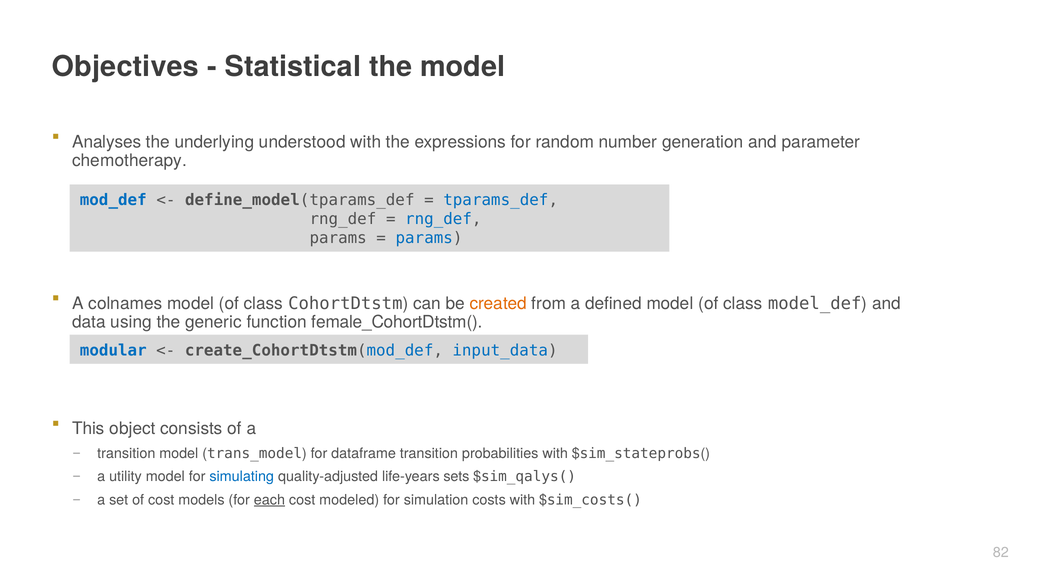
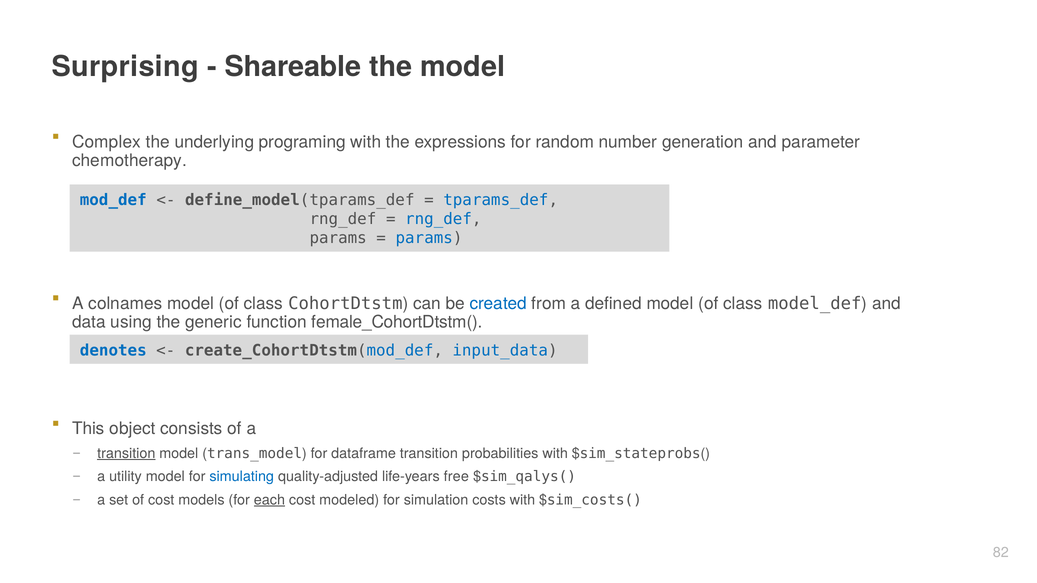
Objectives: Objectives -> Surprising
Statistical: Statistical -> Shareable
Analyses: Analyses -> Complex
understood: understood -> programing
created colour: orange -> blue
modular: modular -> denotes
transition at (126, 454) underline: none -> present
sets: sets -> free
